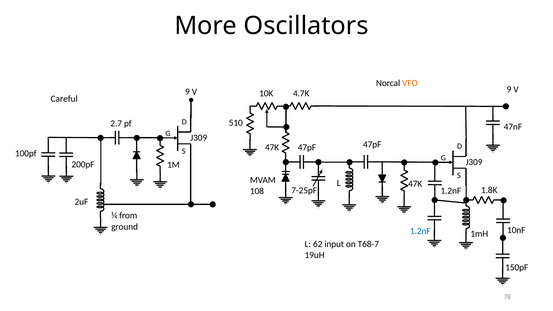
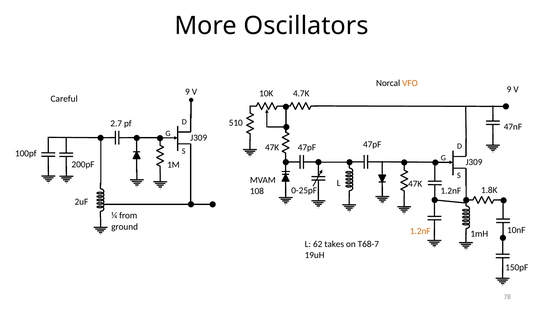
7-25pF: 7-25pF -> 0-25pF
1.2nF at (420, 231) colour: blue -> orange
input: input -> takes
